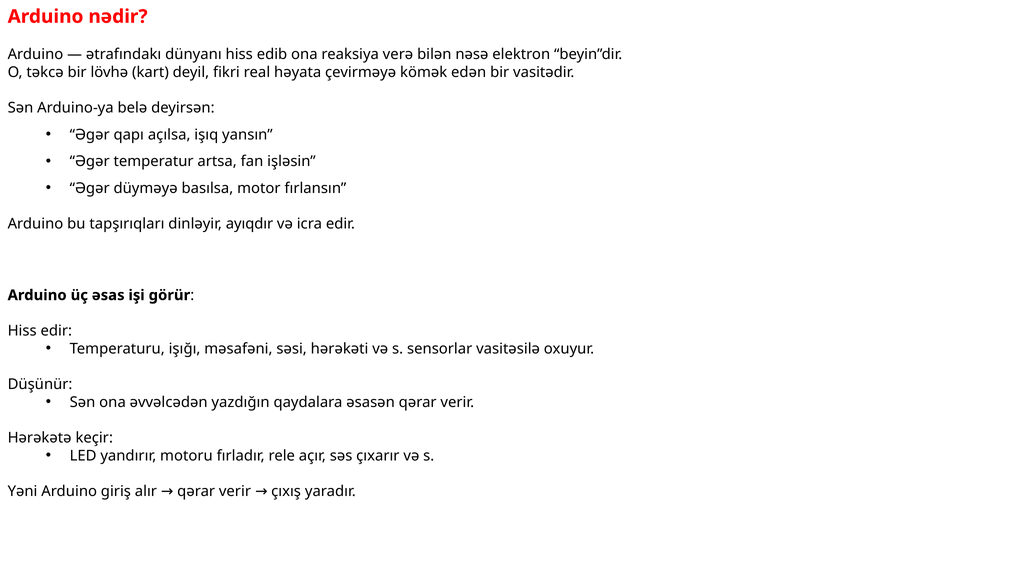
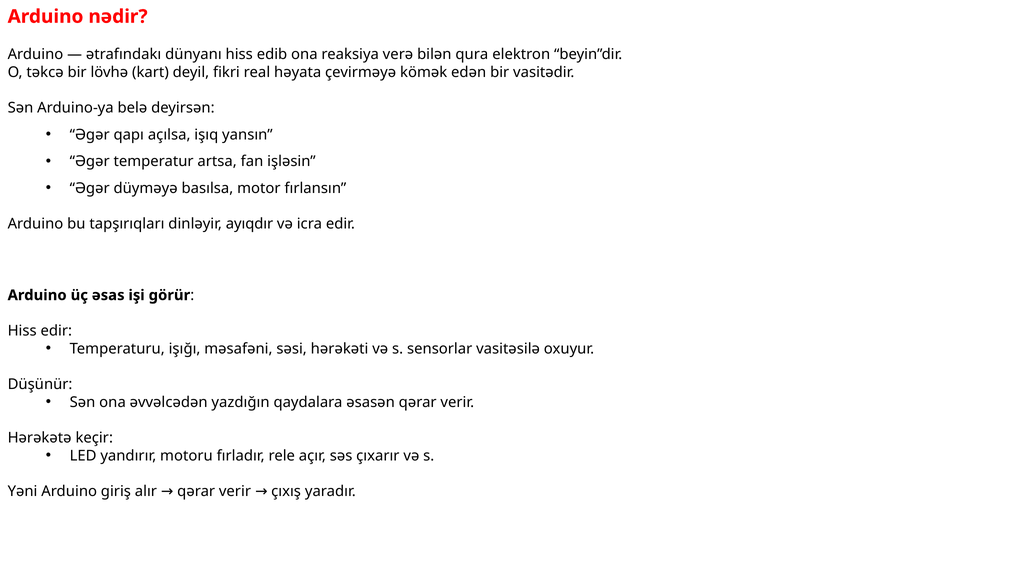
nəsə: nəsə -> qura
